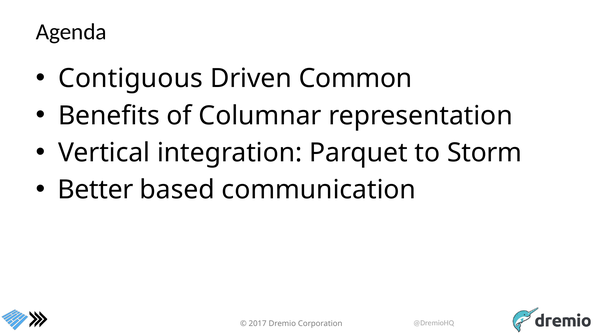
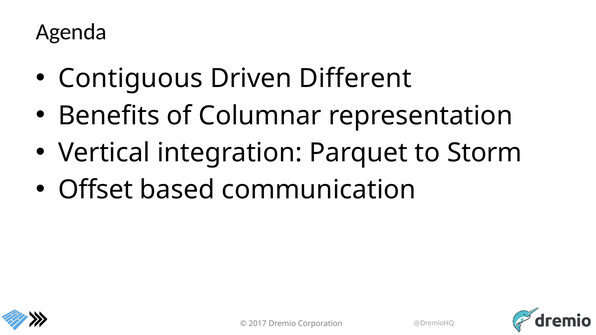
Common: Common -> Different
Better: Better -> Offset
